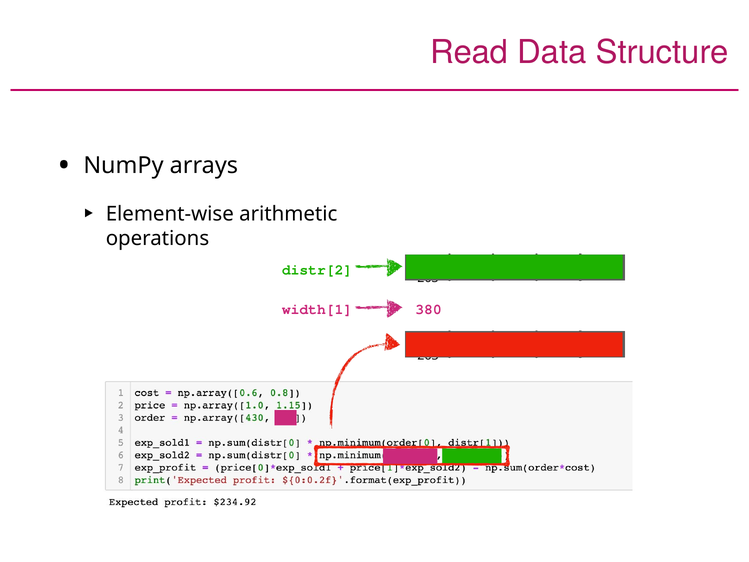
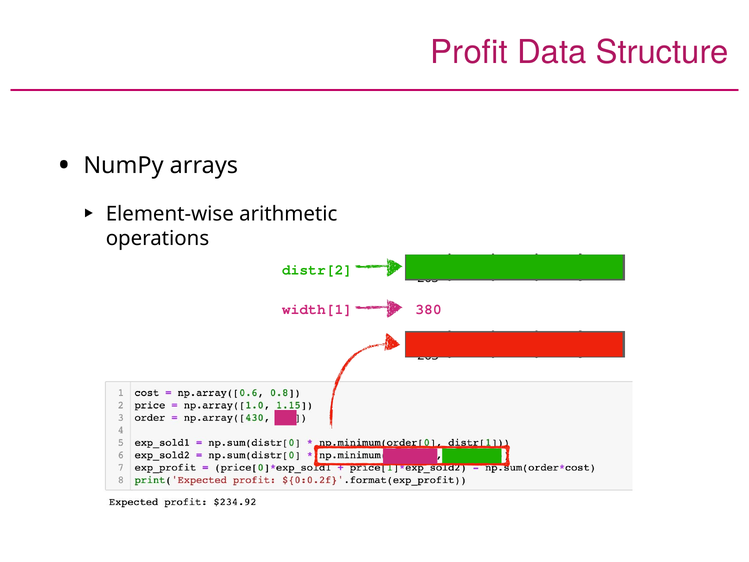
Read: Read -> Profit
